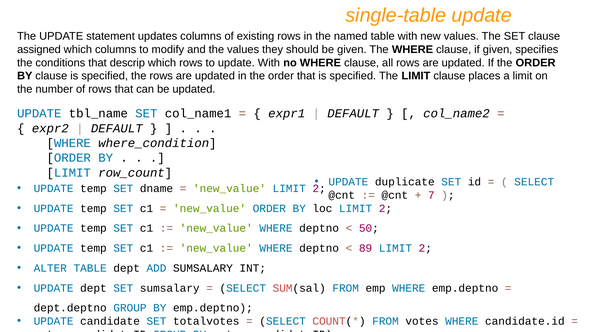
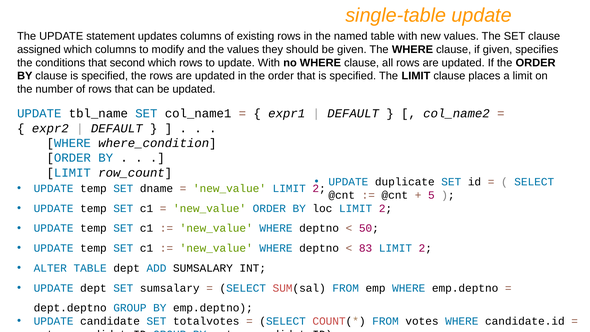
descrip: descrip -> second
7: 7 -> 5
89: 89 -> 83
